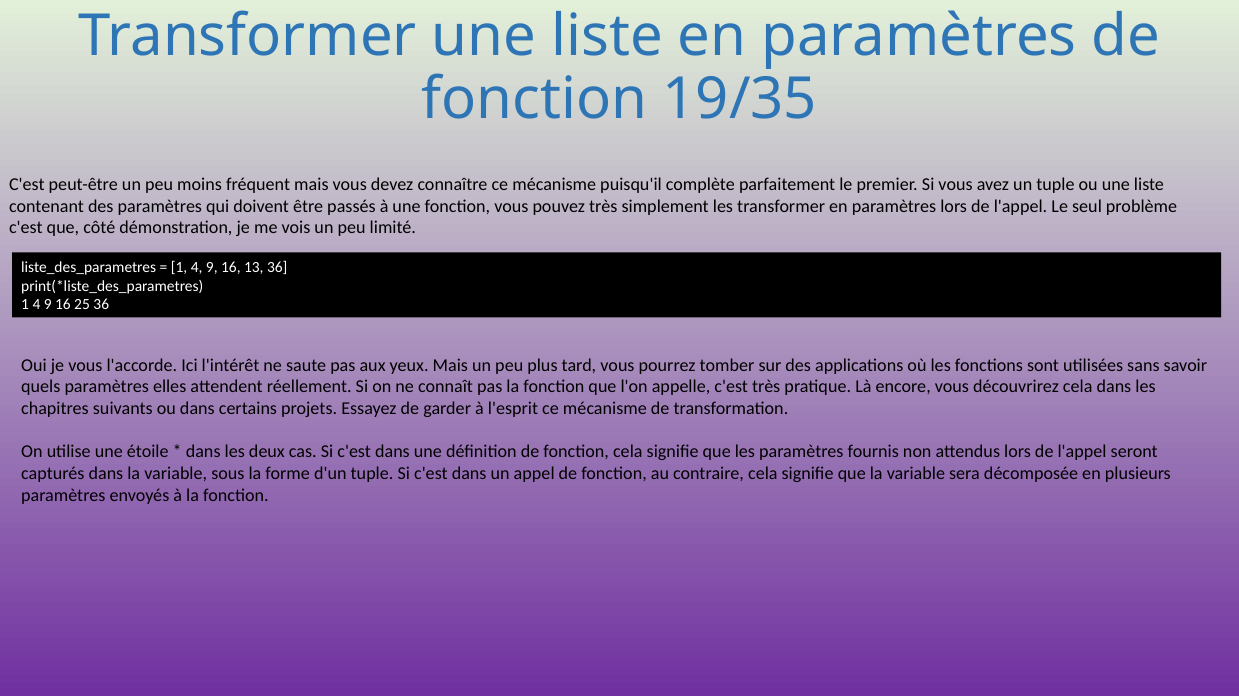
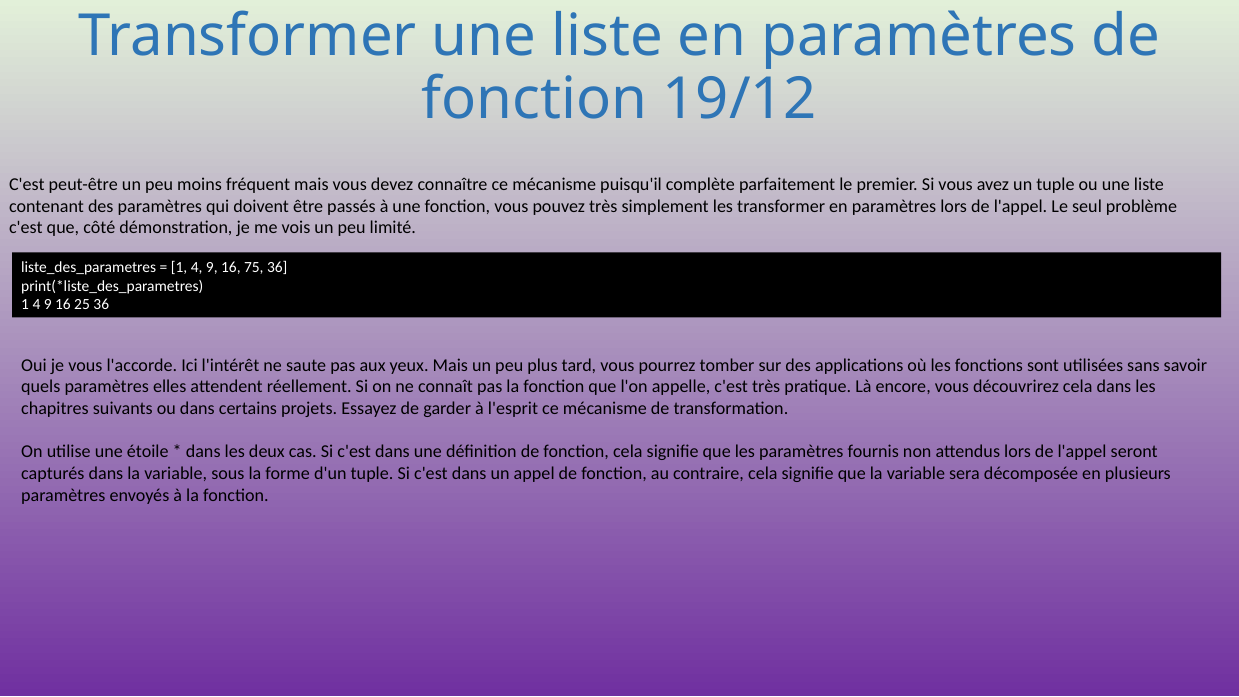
19/35: 19/35 -> 19/12
13: 13 -> 75
